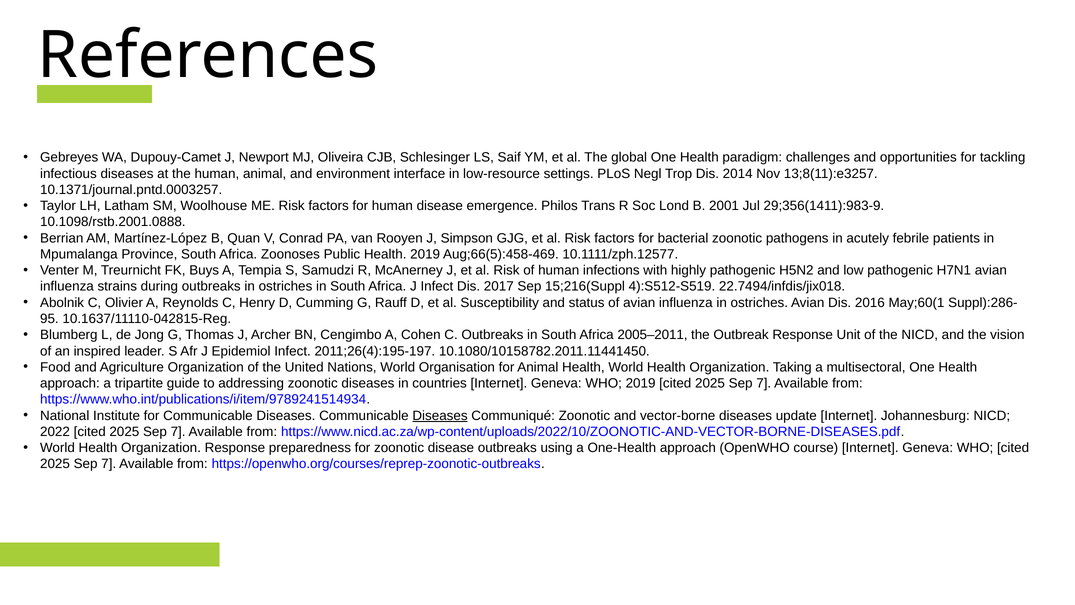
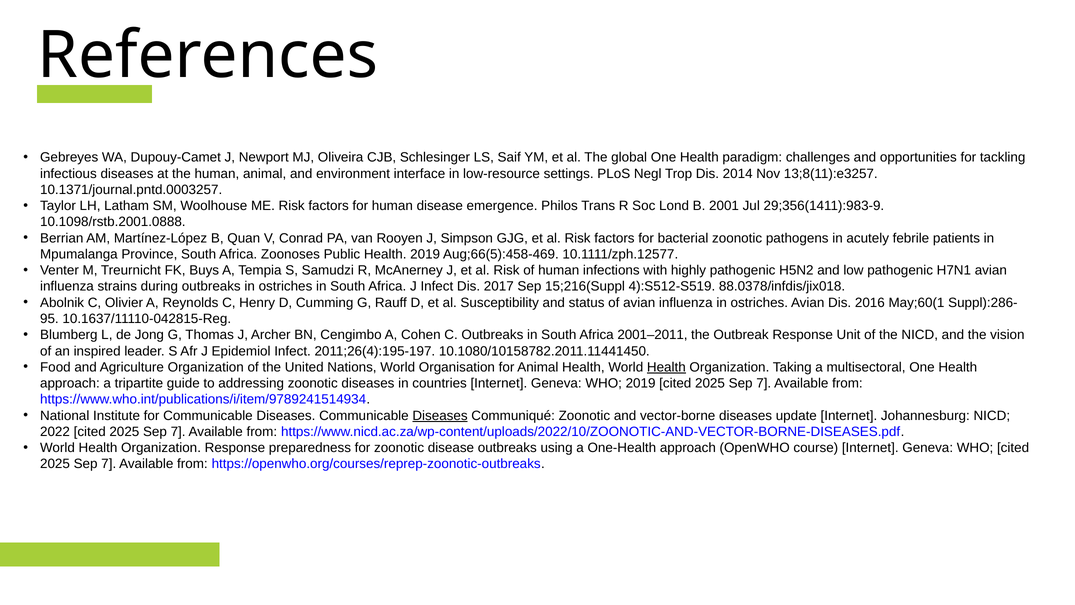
22.7494/infdis/jix018: 22.7494/infdis/jix018 -> 88.0378/infdis/jix018
2005–2011: 2005–2011 -> 2001–2011
Health at (666, 367) underline: none -> present
